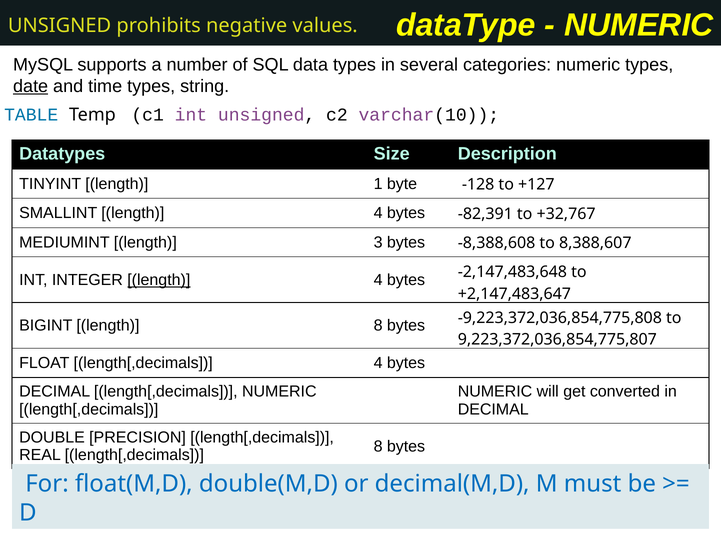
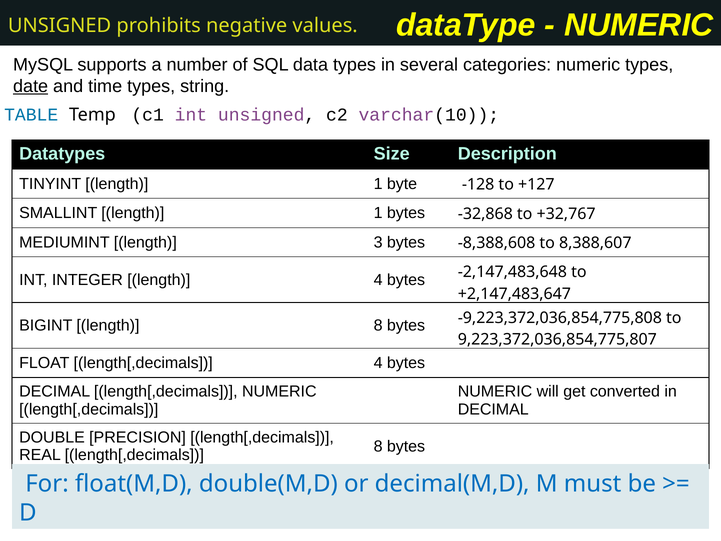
SMALLINT length 4: 4 -> 1
-82,391: -82,391 -> -32,868
length at (159, 280) underline: present -> none
